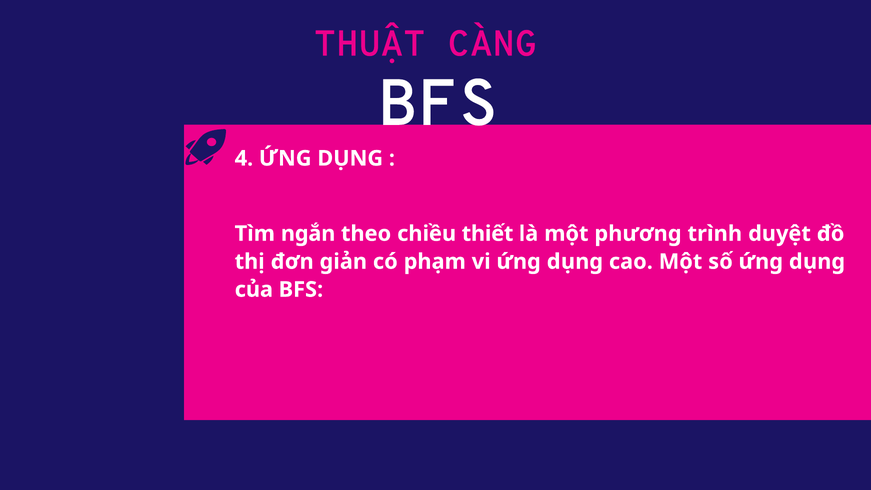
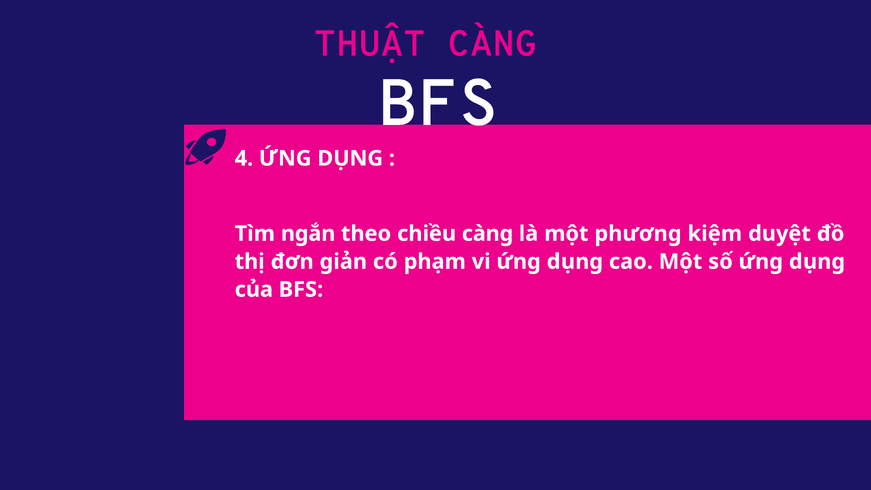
chiều thiết: thiết -> càng
trình: trình -> kiệm
